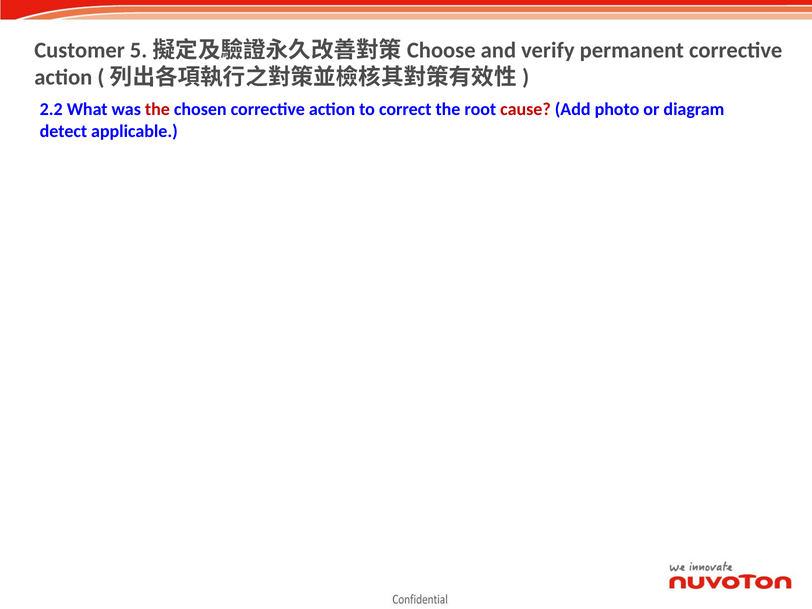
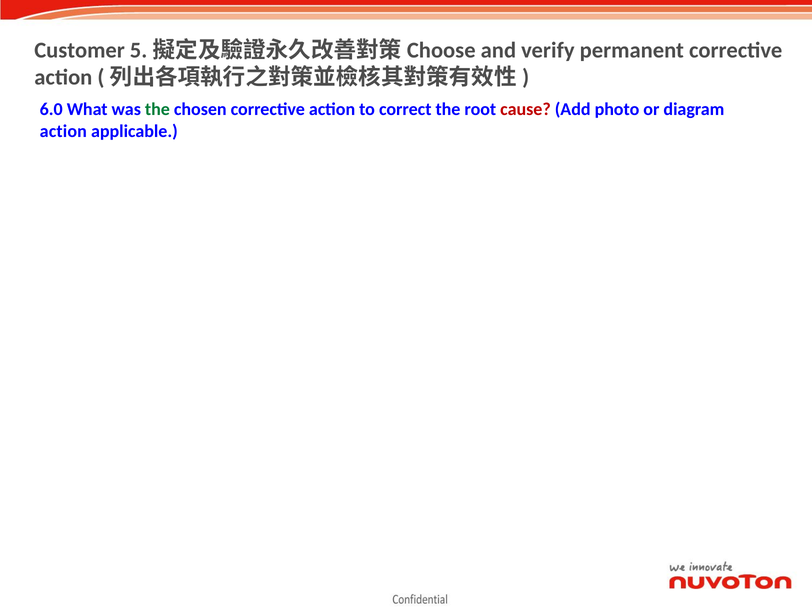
2.2: 2.2 -> 6.0
the at (157, 110) colour: red -> green
detect at (63, 131): detect -> action
